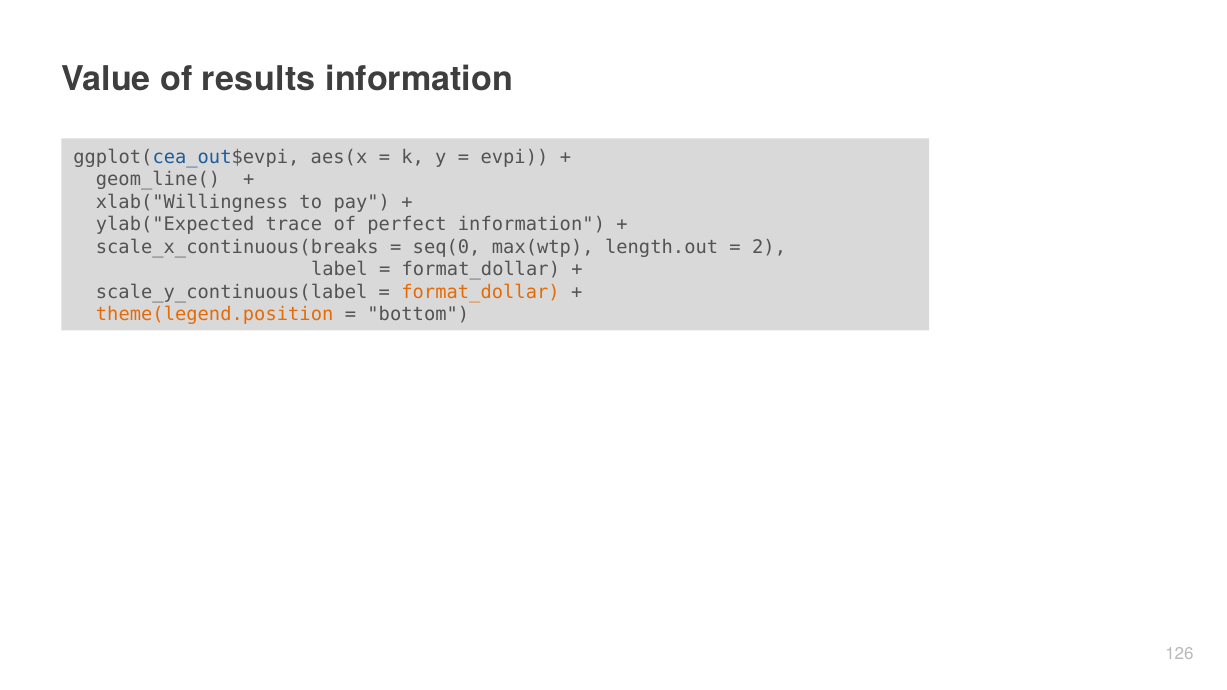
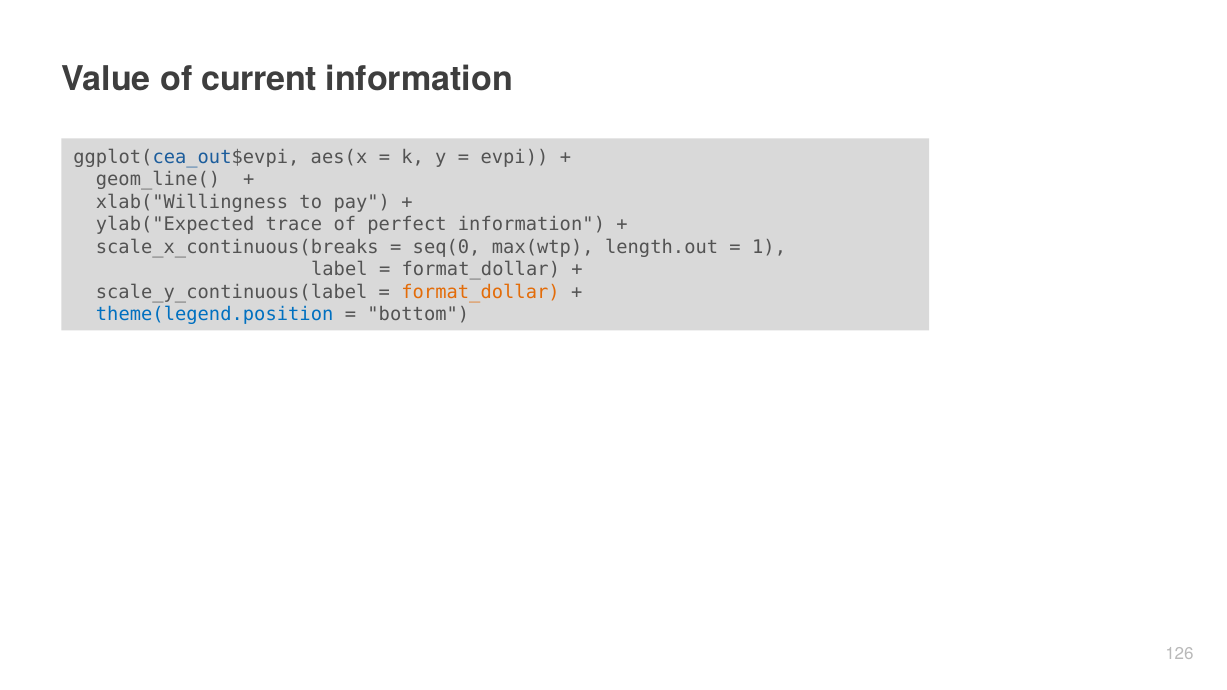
results: results -> current
2: 2 -> 1
theme(legend.position colour: orange -> blue
